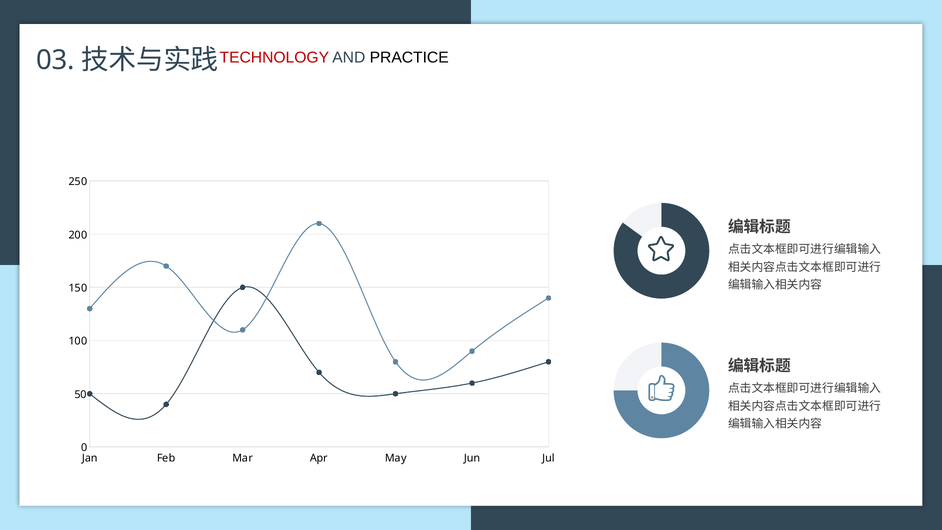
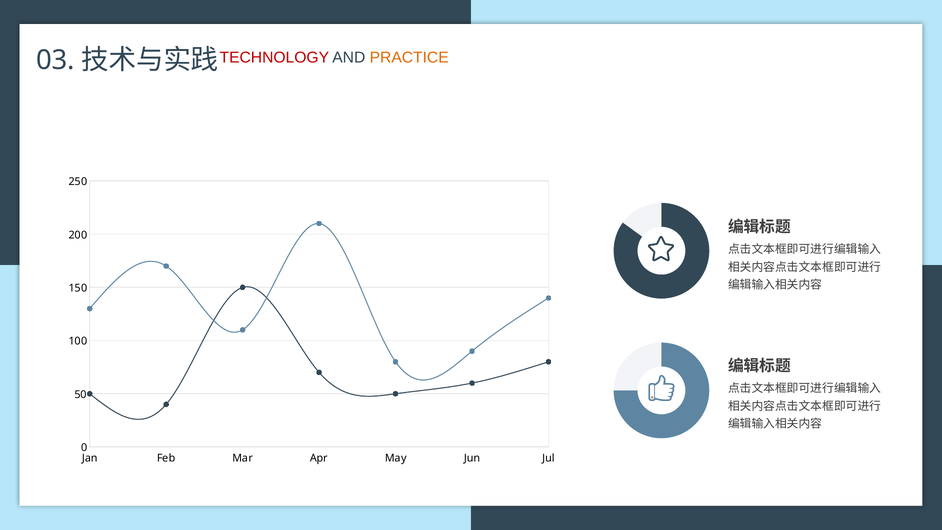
PRACTICE colour: black -> orange
